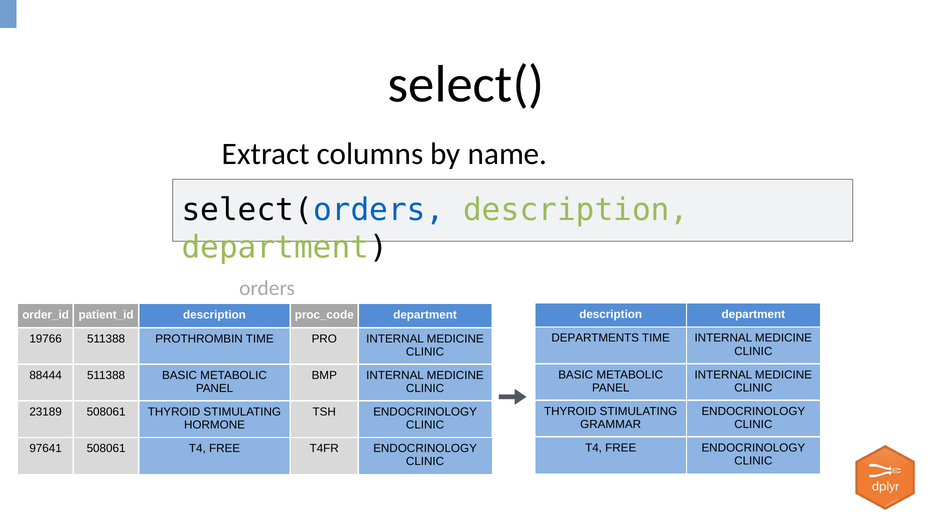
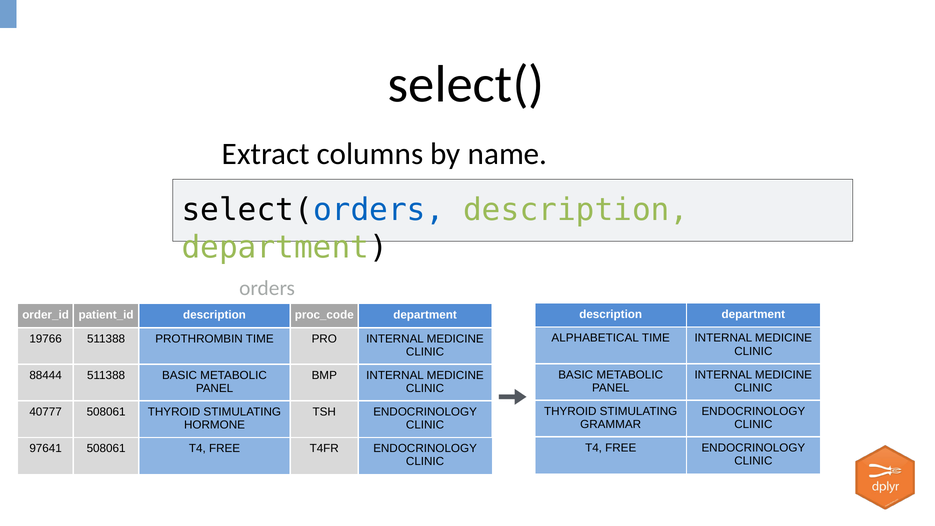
DEPARTMENTS: DEPARTMENTS -> ALPHABETICAL
23189: 23189 -> 40777
